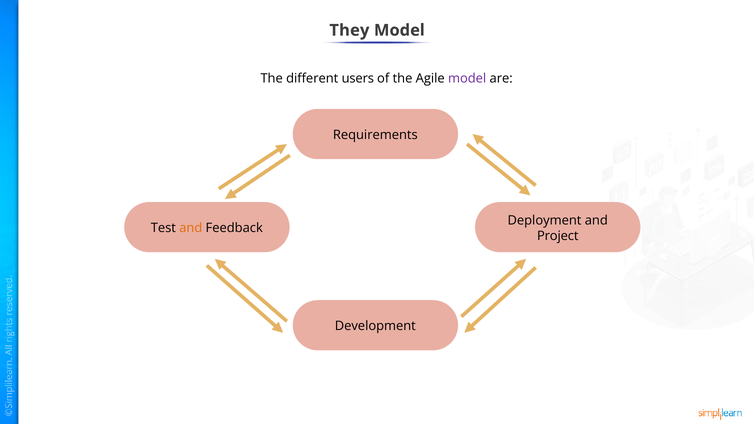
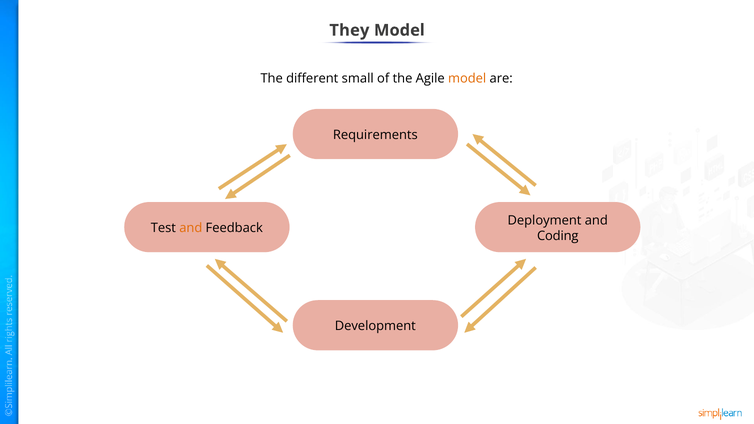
users: users -> small
model at (467, 78) colour: purple -> orange
Project: Project -> Coding
